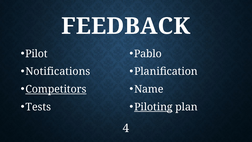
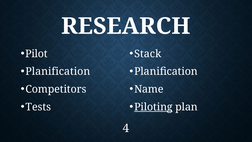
FEEDBACK: FEEDBACK -> RESEARCH
Pablo: Pablo -> Stack
Notifications at (58, 71): Notifications -> Planification
Competitors underline: present -> none
